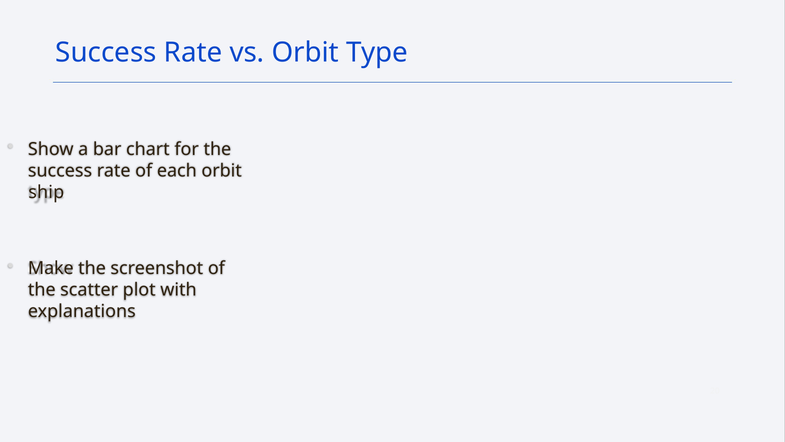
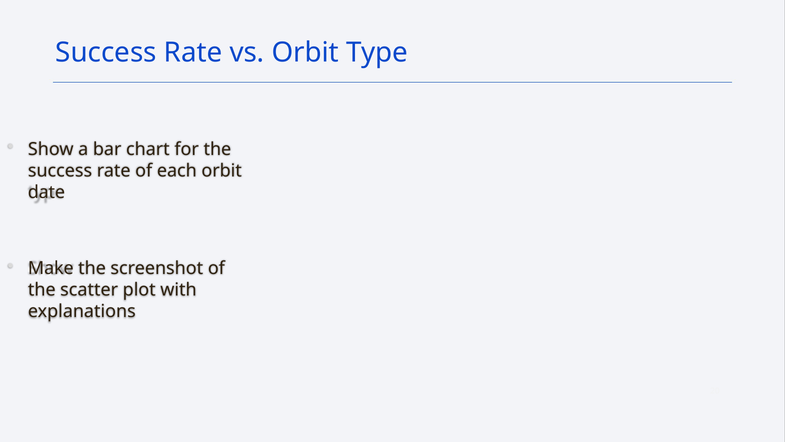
ship: ship -> date
